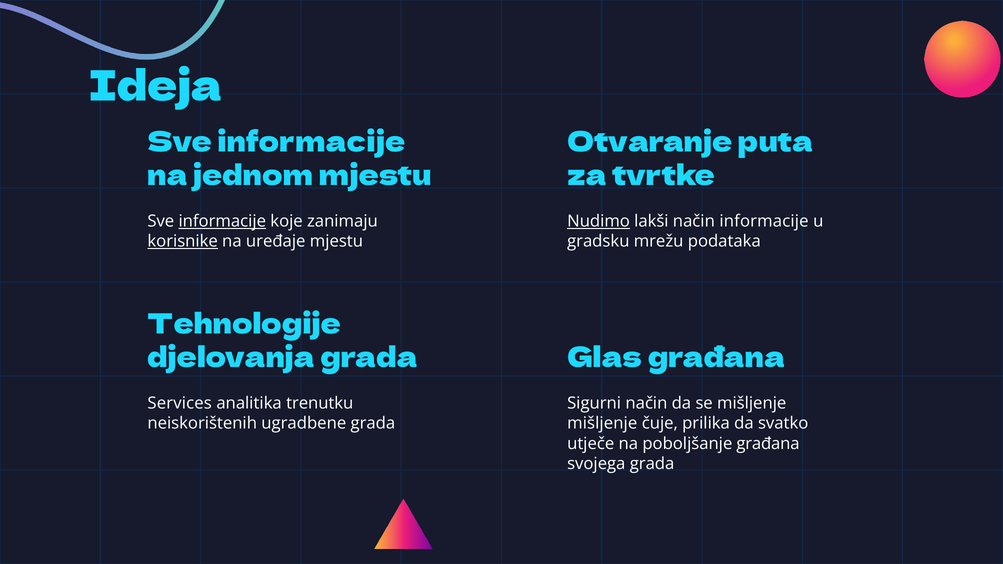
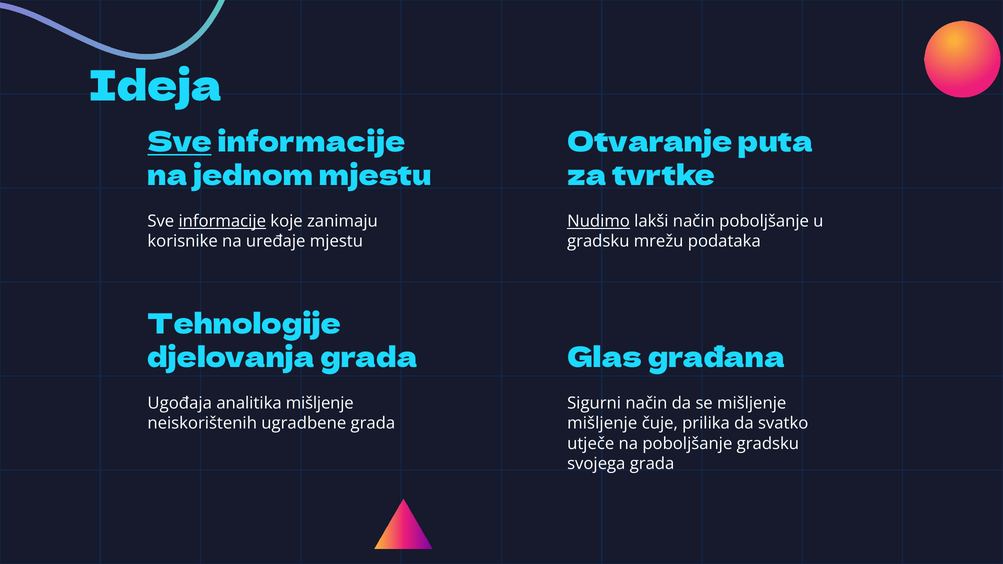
Sve at (180, 143) underline: none -> present
način informacije: informacije -> poboljšanje
korisnike underline: present -> none
Services: Services -> Ugođaja
analitika trenutku: trenutku -> mišljenje
poboljšanje građana: građana -> gradsku
